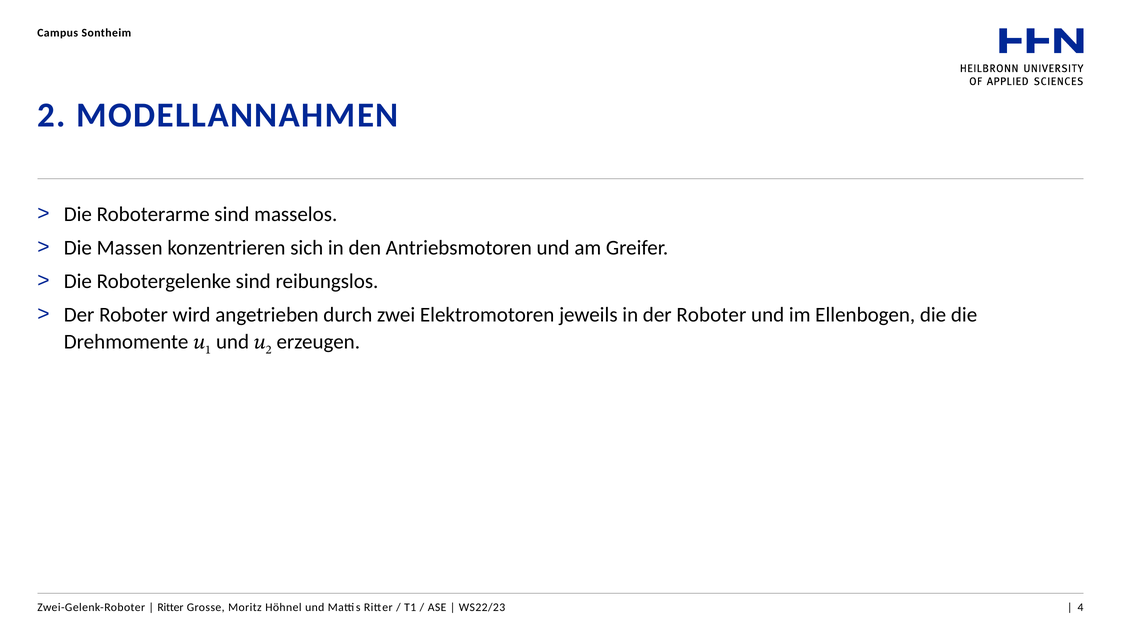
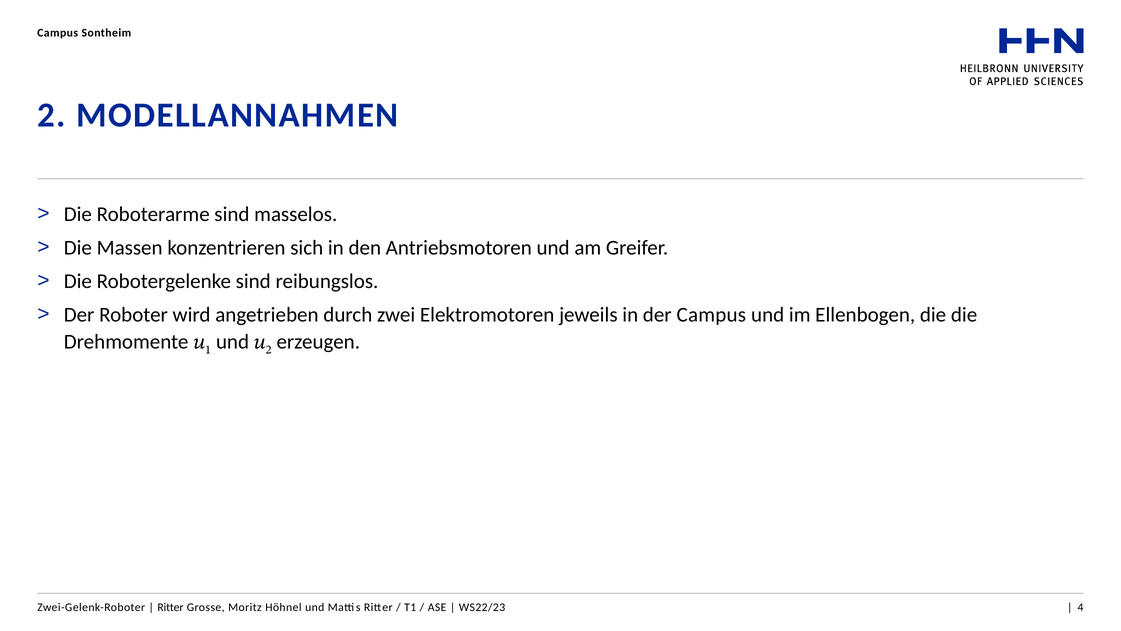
in der Roboter: Roboter -> Campus
